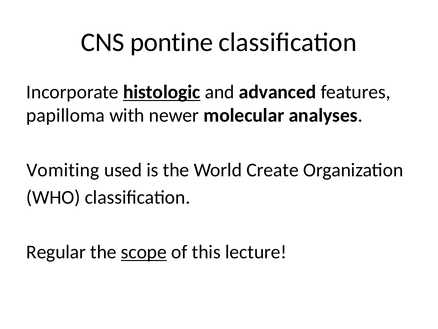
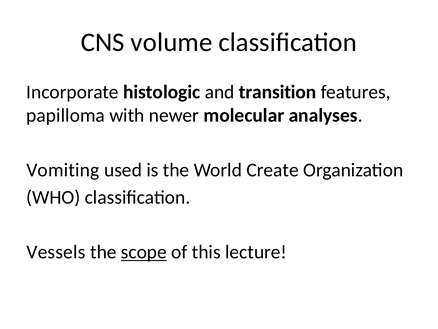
pontine: pontine -> volume
histologic underline: present -> none
advanced: advanced -> transition
Regular: Regular -> Vessels
